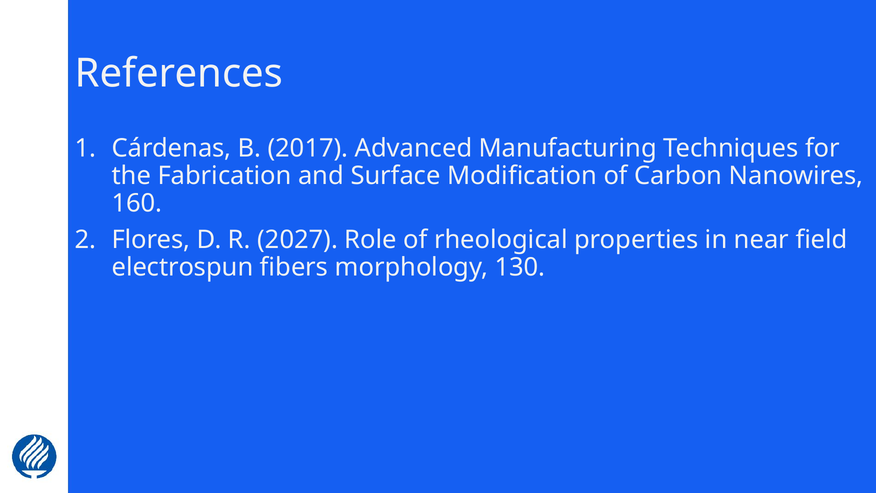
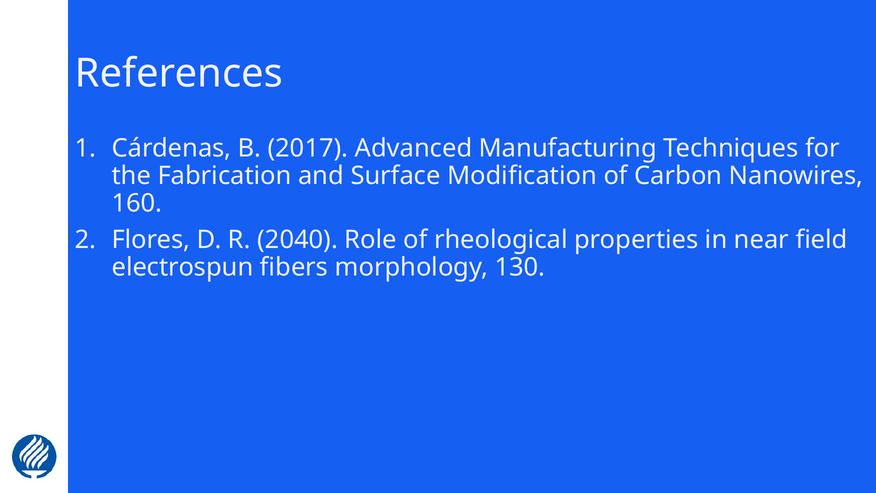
2027: 2027 -> 2040
